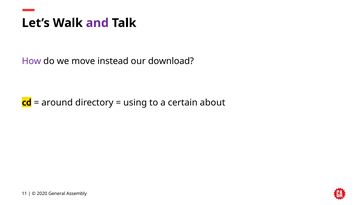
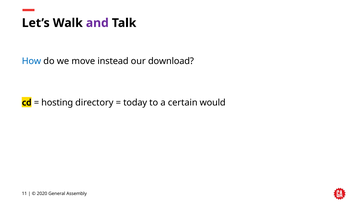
How colour: purple -> blue
around: around -> hosting
using: using -> today
about: about -> would
